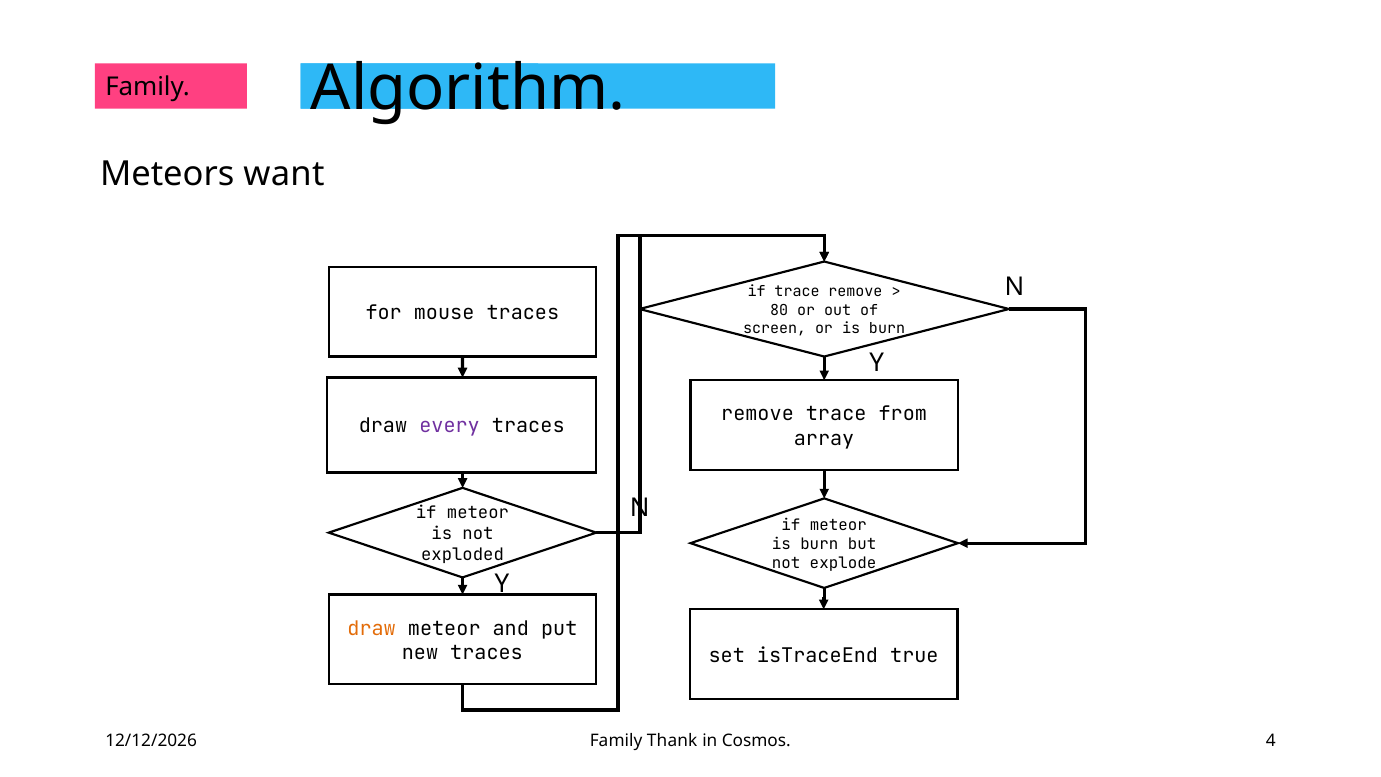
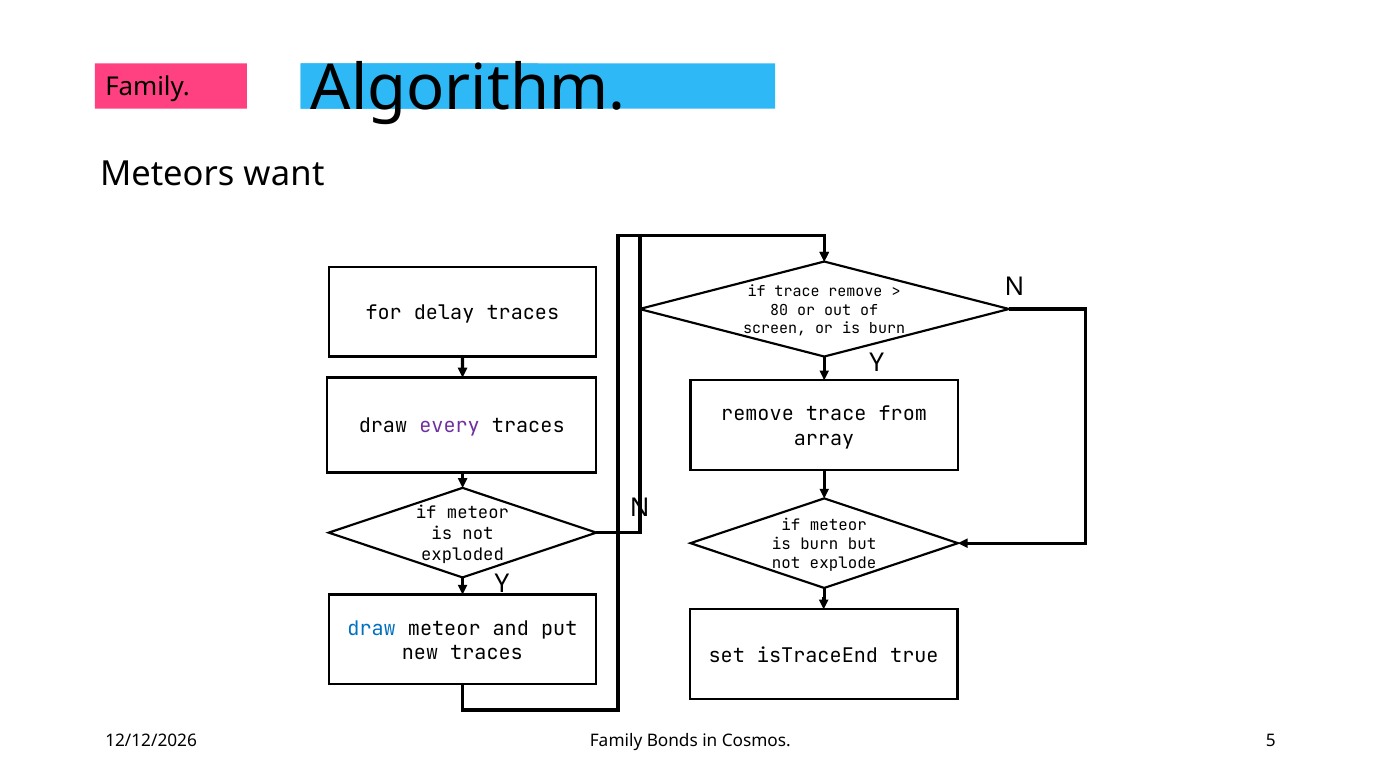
mouse: mouse -> delay
draw at (372, 628) colour: orange -> blue
Thank: Thank -> Bonds
4: 4 -> 5
